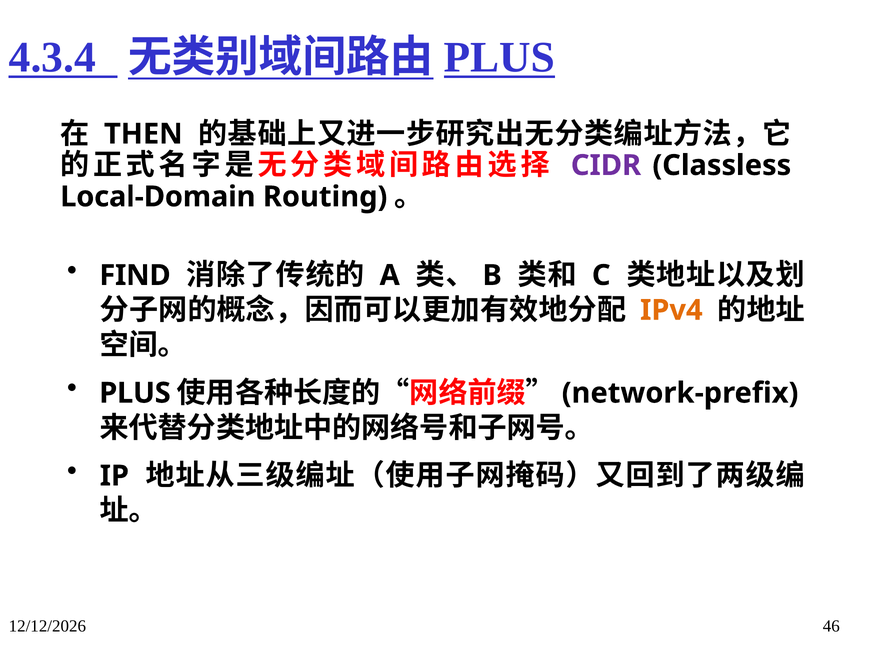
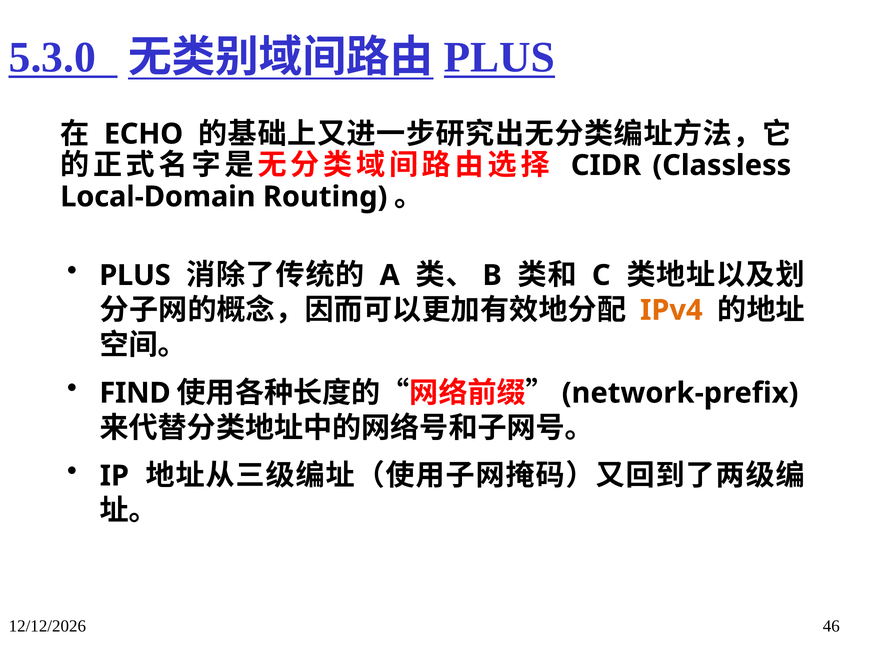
4.3.4: 4.3.4 -> 5.3.0
THEN: THEN -> ECHO
CIDR colour: purple -> black
FIND at (135, 275): FIND -> PLUS
PLUS at (135, 393): PLUS -> FIND
